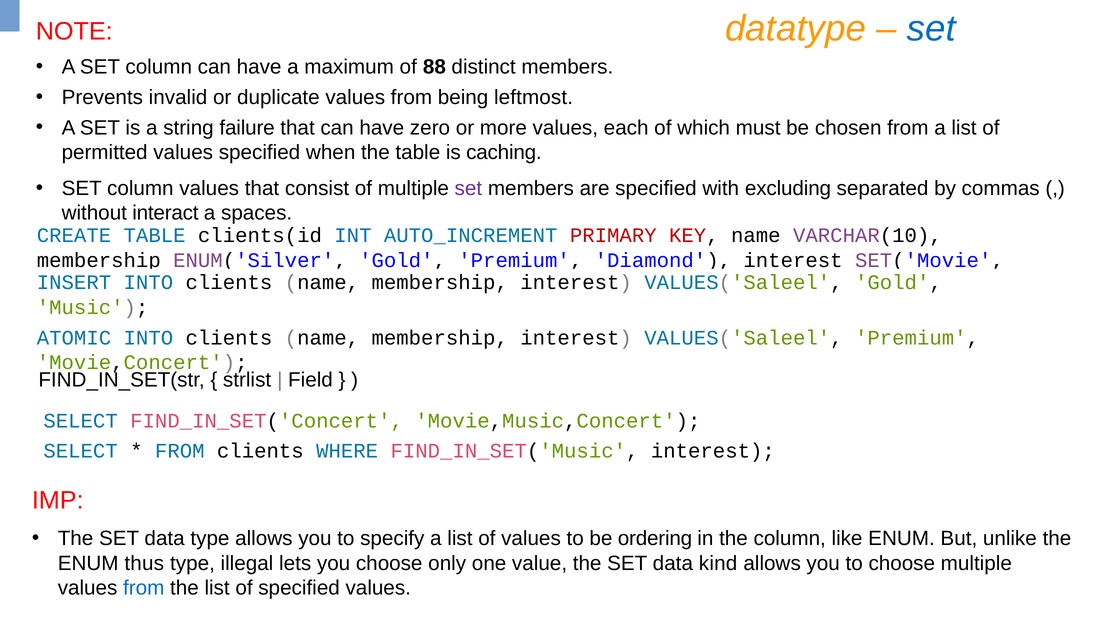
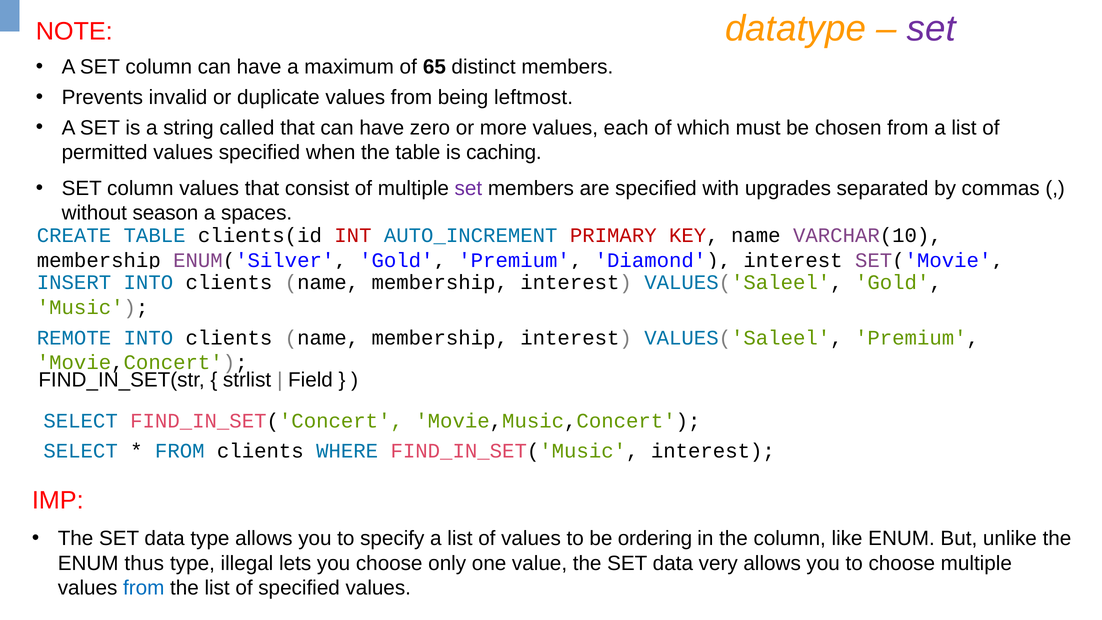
set at (931, 29) colour: blue -> purple
88: 88 -> 65
failure: failure -> called
excluding: excluding -> upgrades
interact: interact -> season
INT colour: blue -> red
ATOMIC: ATOMIC -> REMOTE
kind: kind -> very
